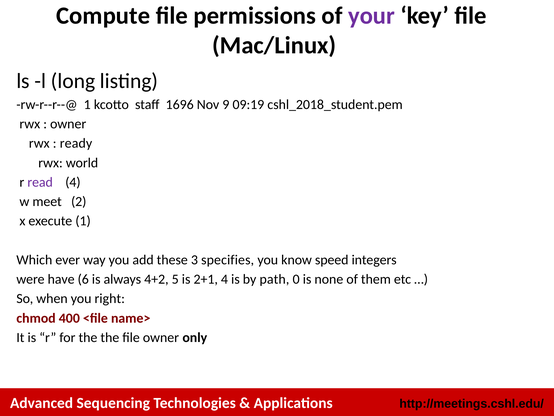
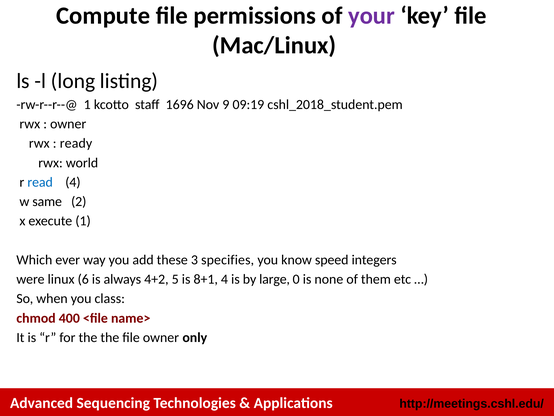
read colour: purple -> blue
meet: meet -> same
have: have -> linux
2+1: 2+1 -> 8+1
path: path -> large
right: right -> class
